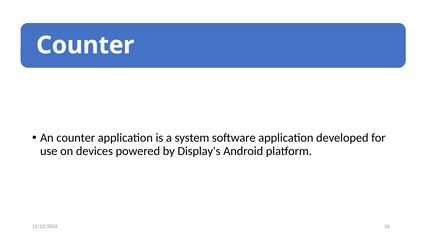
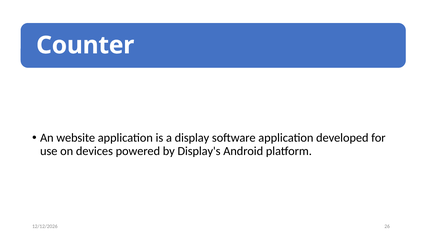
An counter: counter -> website
system: system -> display
